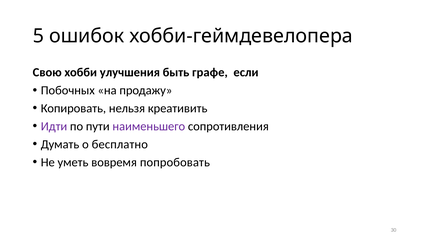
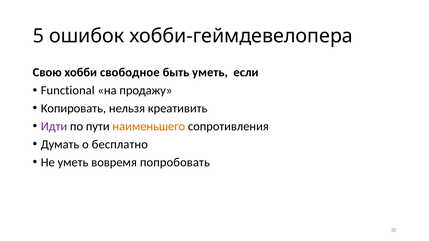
улучшения: улучшения -> свободное
быть графе: графе -> уметь
Побочных: Побочных -> Functional
наименьшего colour: purple -> orange
